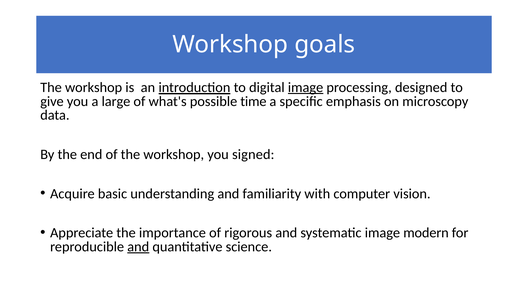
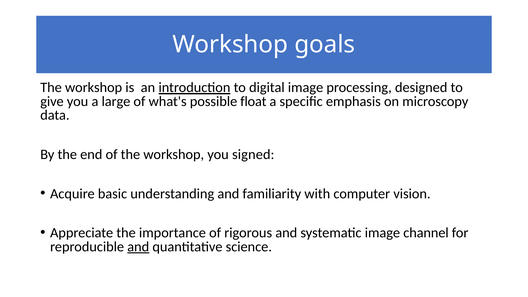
image at (306, 87) underline: present -> none
time: time -> float
modern: modern -> channel
